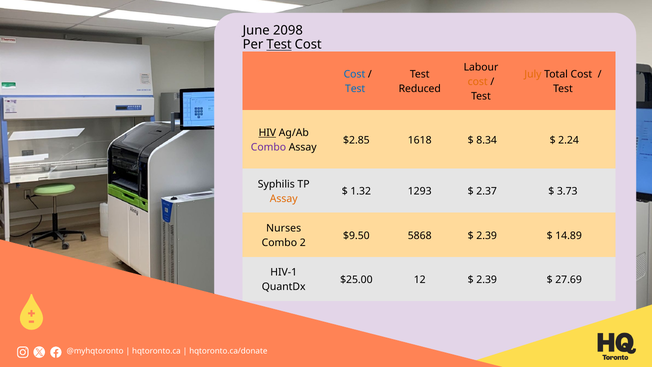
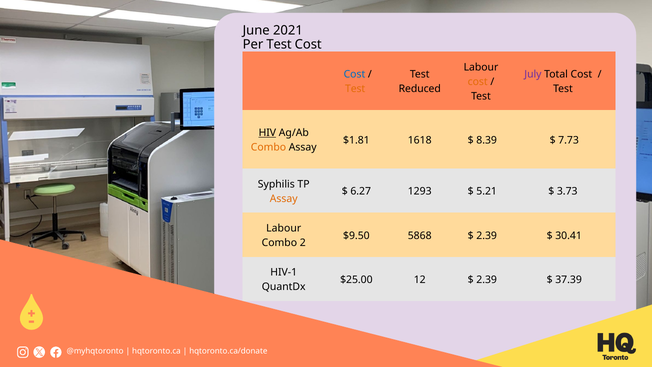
2098: 2098 -> 2021
Test at (279, 45) underline: present -> none
July colour: orange -> purple
Test at (355, 89) colour: blue -> orange
$2.85: $2.85 -> $1.81
8.34: 8.34 -> 8.39
2.24: 2.24 -> 7.73
Combo at (268, 147) colour: purple -> orange
1.32: 1.32 -> 6.27
2.37: 2.37 -> 5.21
Nurses at (284, 228): Nurses -> Labour
14.89: 14.89 -> 30.41
27.69: 27.69 -> 37.39
